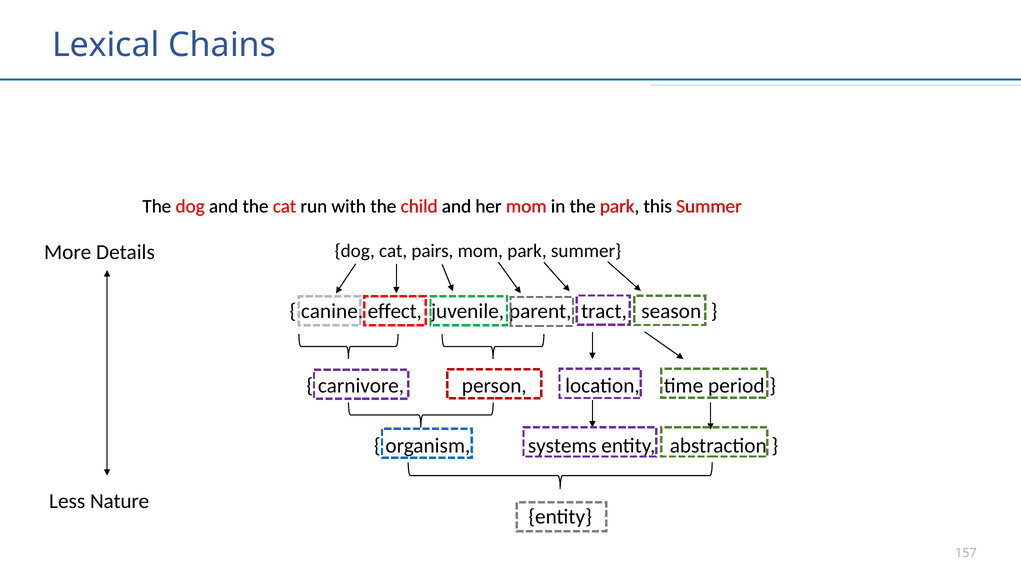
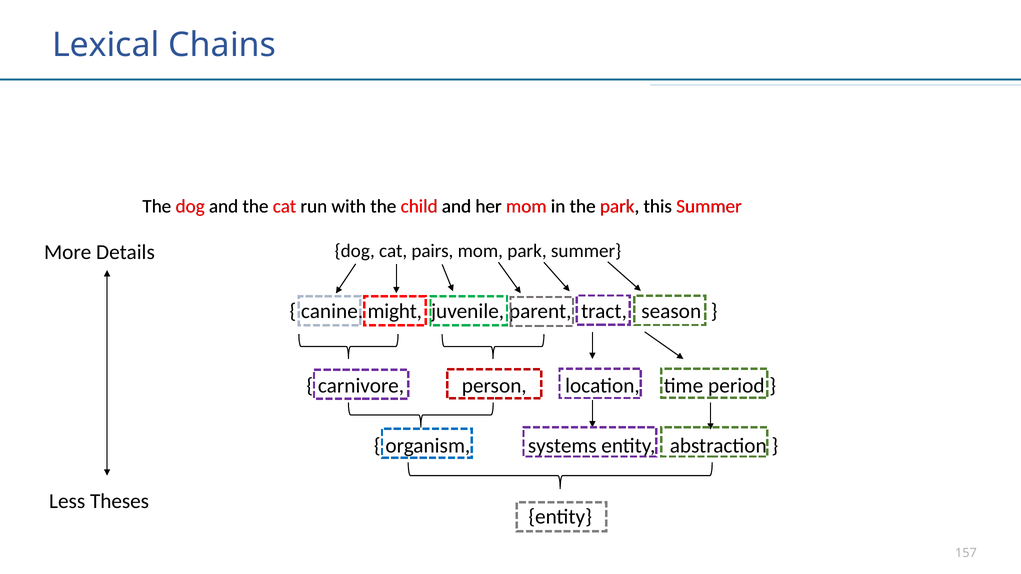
effect: effect -> might
Nature: Nature -> Theses
